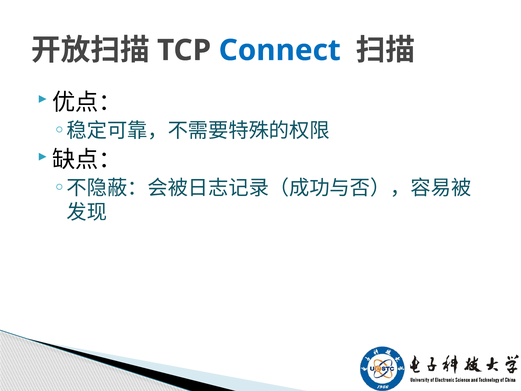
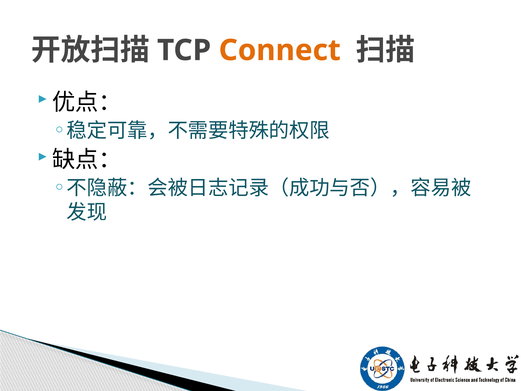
Connect colour: blue -> orange
